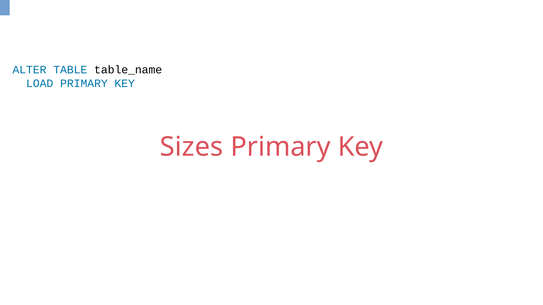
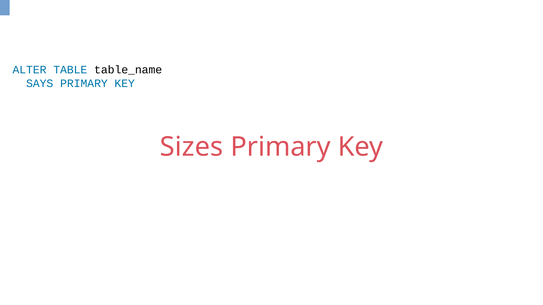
LOAD: LOAD -> SAYS
